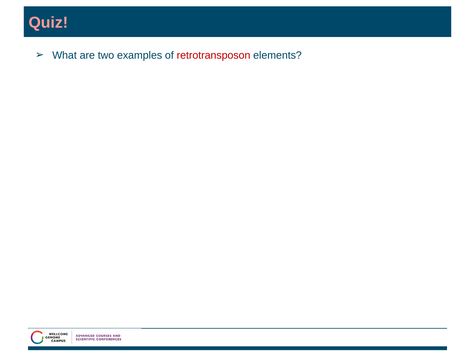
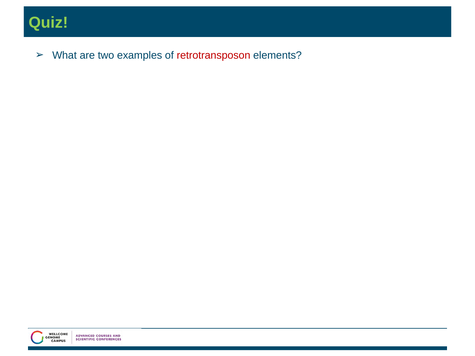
Quiz colour: pink -> light green
